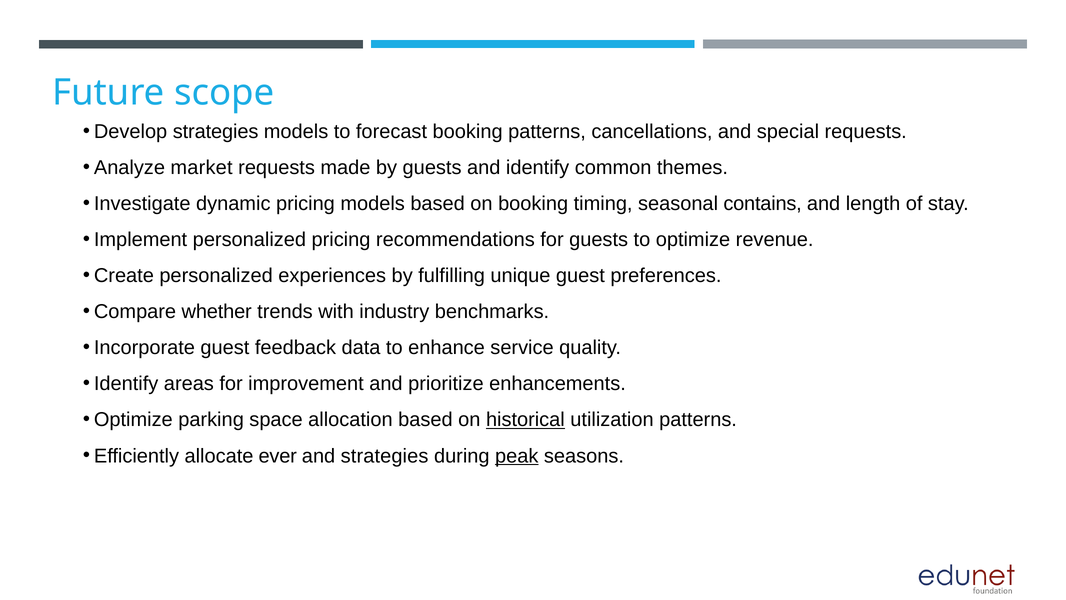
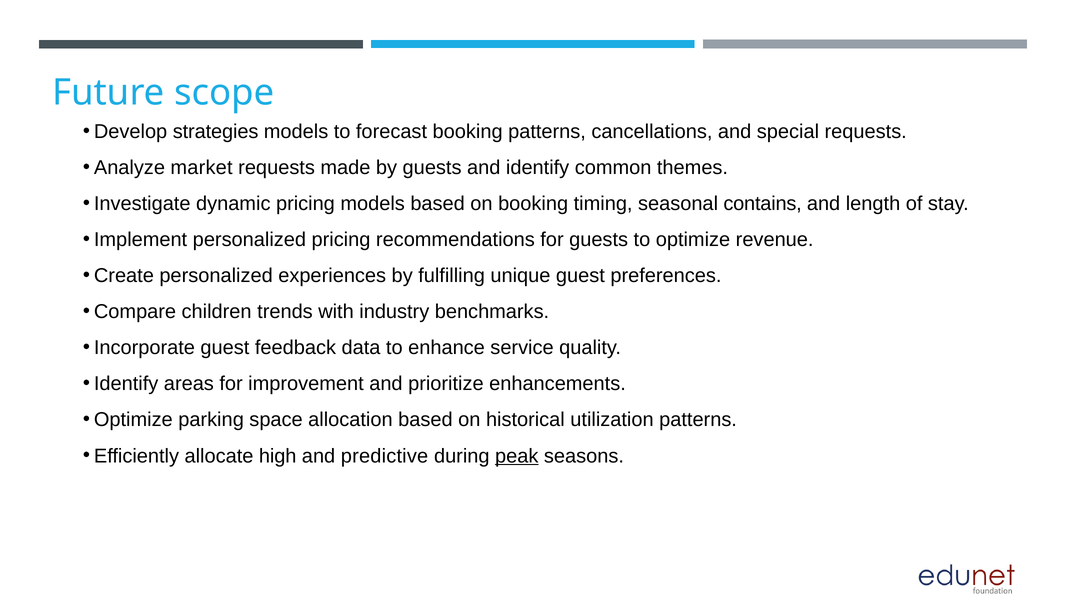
whether: whether -> children
historical underline: present -> none
ever: ever -> high
and strategies: strategies -> predictive
